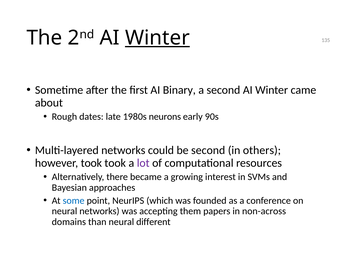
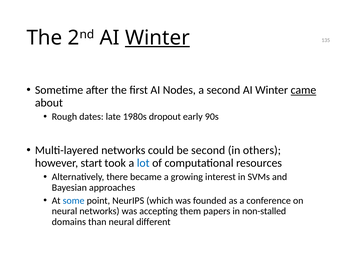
Binary: Binary -> Nodes
came underline: none -> present
neurons: neurons -> dropout
however took: took -> start
lot colour: purple -> blue
non-across: non-across -> non-stalled
